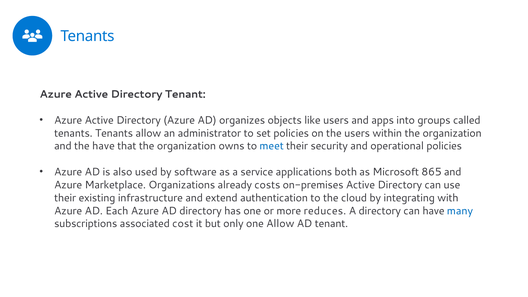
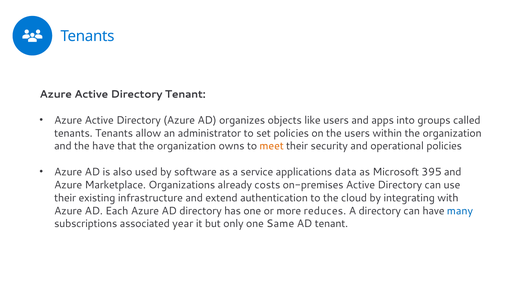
meet colour: blue -> orange
both: both -> data
865: 865 -> 395
cost: cost -> year
one Allow: Allow -> Same
